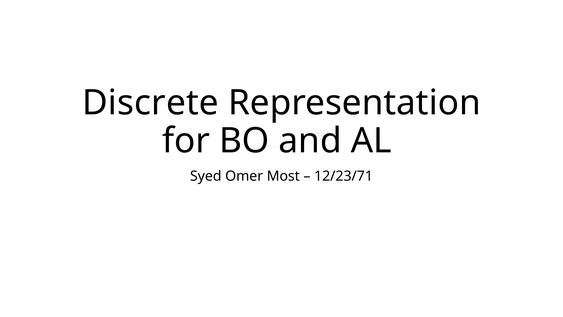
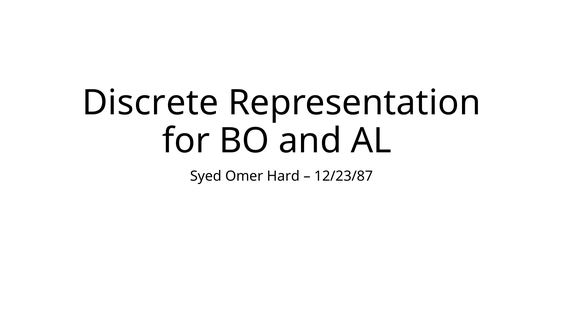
Most: Most -> Hard
12/23/71: 12/23/71 -> 12/23/87
